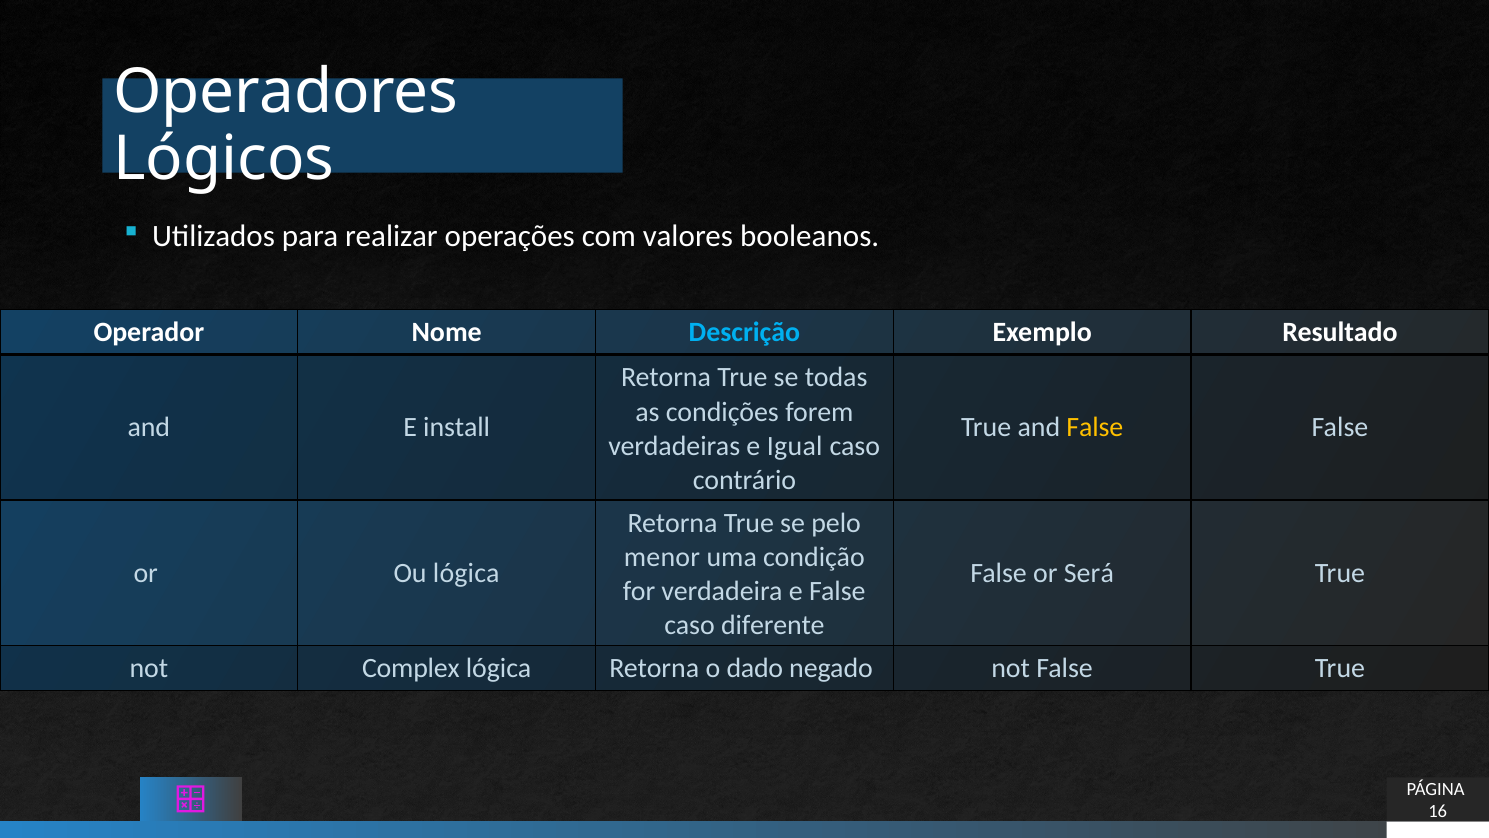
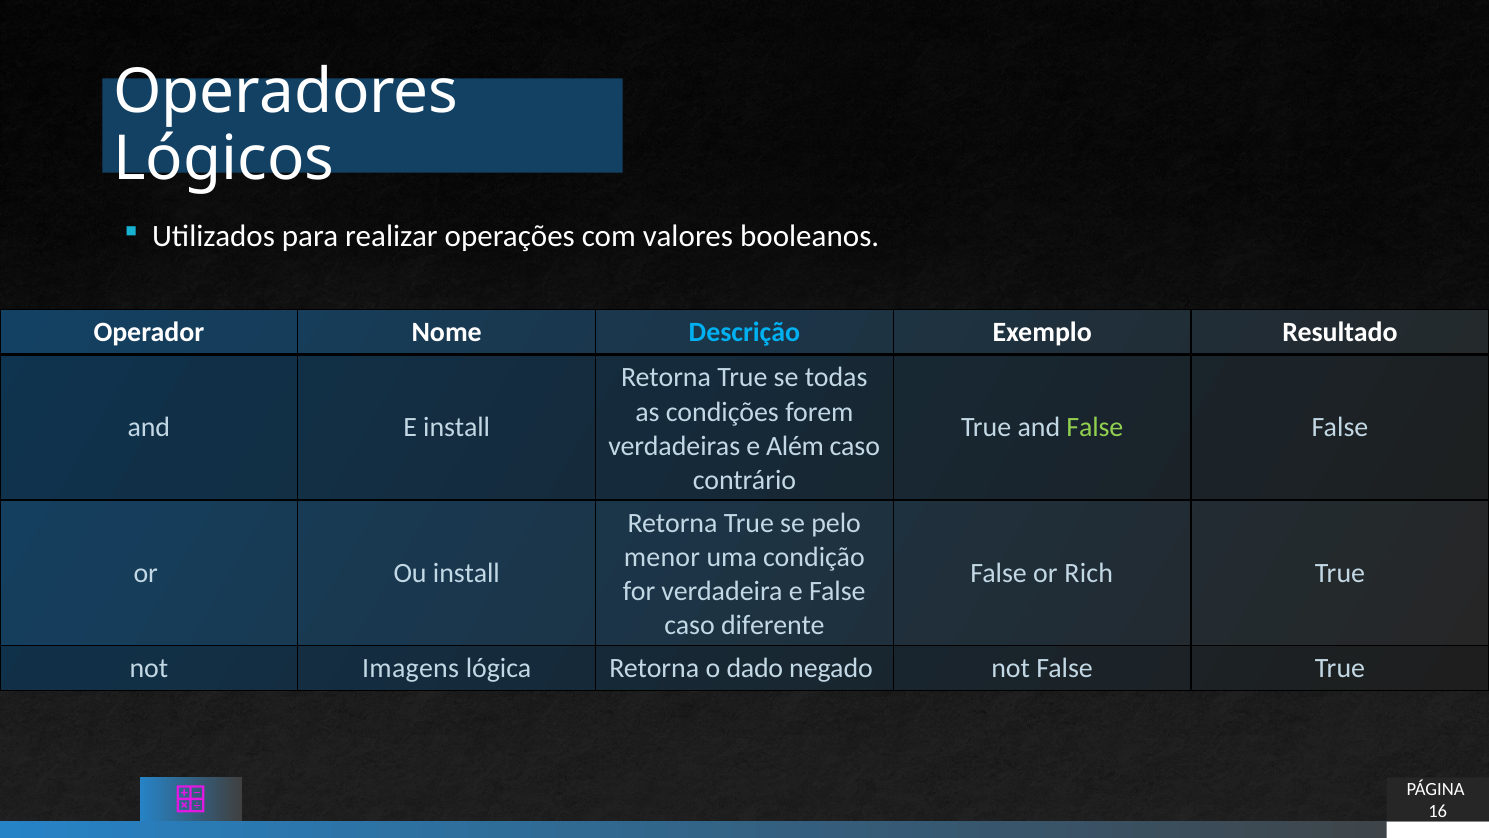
False at (1095, 428) colour: yellow -> light green
Igual: Igual -> Além
Ou lógica: lógica -> install
Será: Será -> Rich
Complex: Complex -> Imagens
